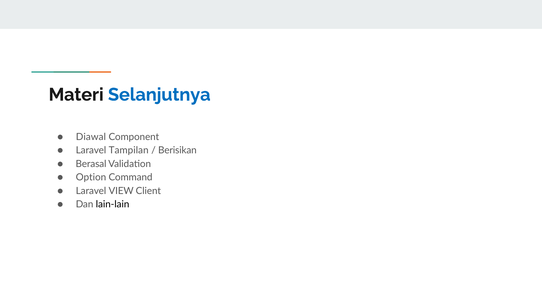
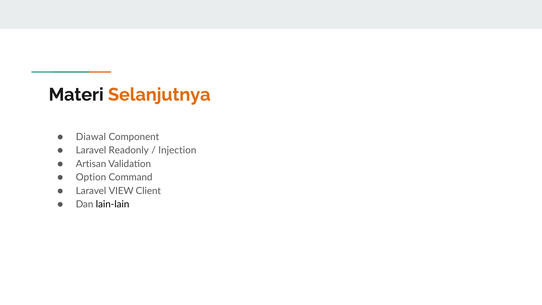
Selanjutnya colour: blue -> orange
Tampilan: Tampilan -> Readonly
Berisikan: Berisikan -> Injection
Berasal: Berasal -> Artisan
